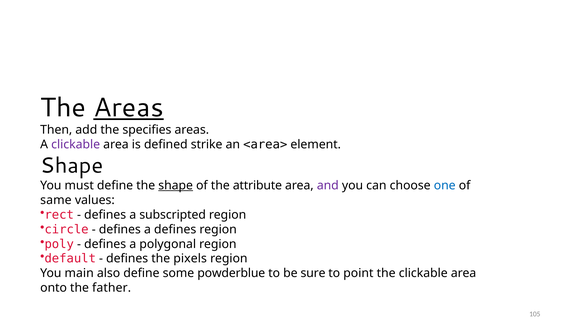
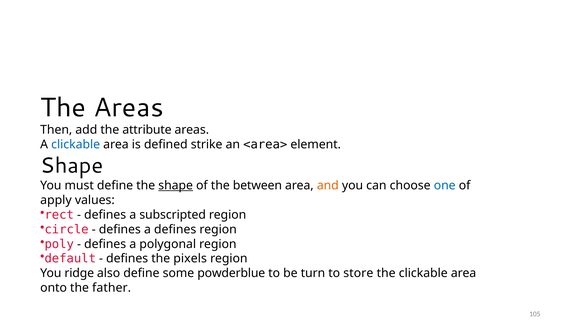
Areas at (129, 108) underline: present -> none
specifies: specifies -> attribute
clickable at (76, 145) colour: purple -> blue
attribute: attribute -> between
and colour: purple -> orange
same: same -> apply
main: main -> ridge
sure: sure -> turn
point: point -> store
